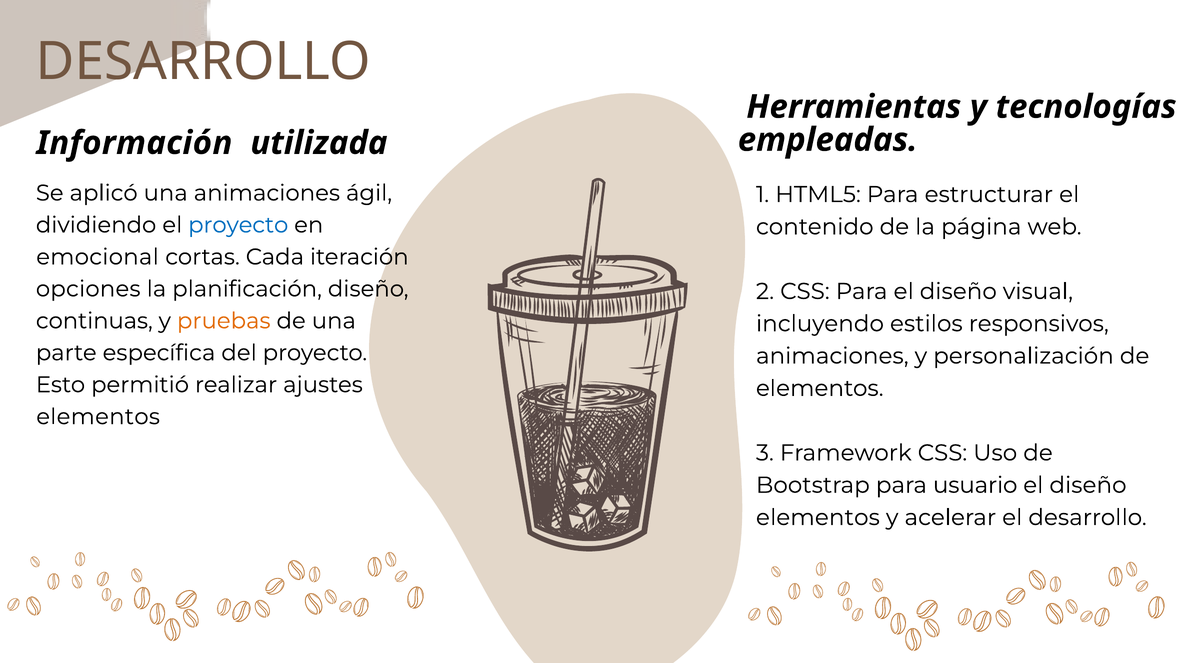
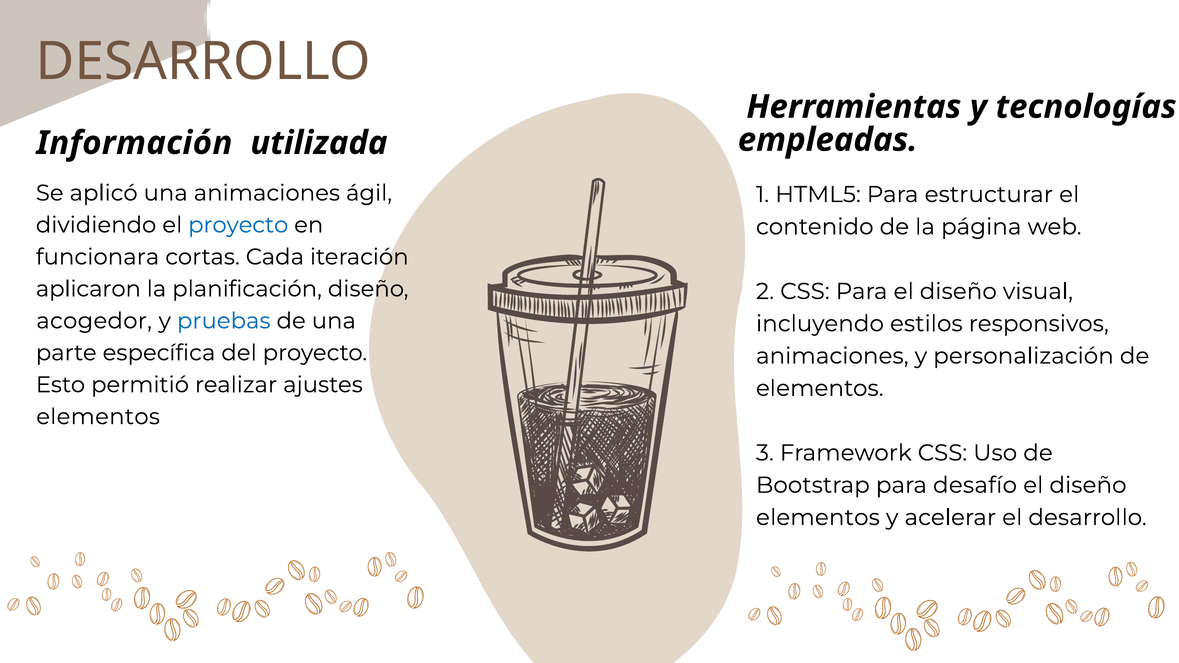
emocional: emocional -> funcionara
opciones: opciones -> aplicaron
continuas: continuas -> acogedor
pruebas colour: orange -> blue
usuario: usuario -> desafío
